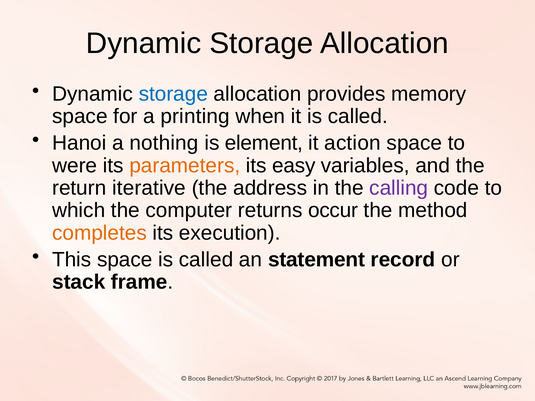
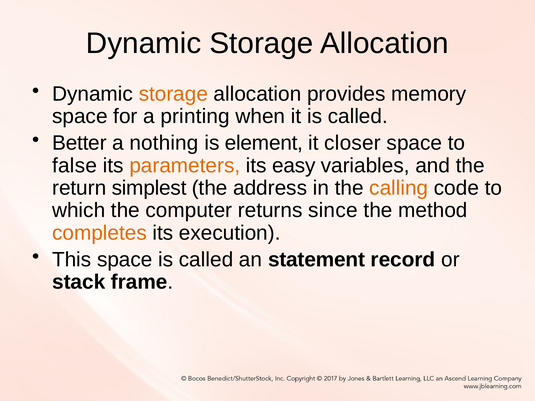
storage at (173, 94) colour: blue -> orange
Hanoi: Hanoi -> Better
action: action -> closer
were: were -> false
iterative: iterative -> simplest
calling colour: purple -> orange
occur: occur -> since
